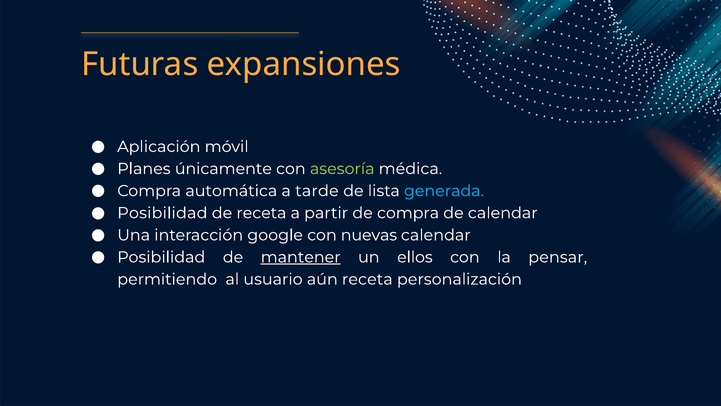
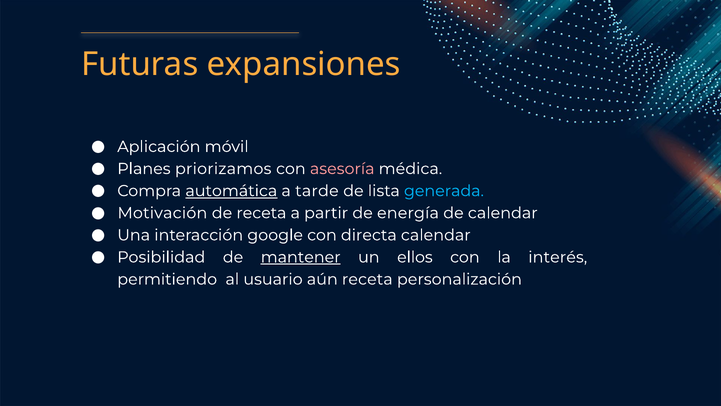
únicamente: únicamente -> priorizamos
asesoría colour: light green -> pink
automática underline: none -> present
Posibilidad at (162, 213): Posibilidad -> Motivación
de compra: compra -> energía
nuevas: nuevas -> directa
pensar: pensar -> interés
